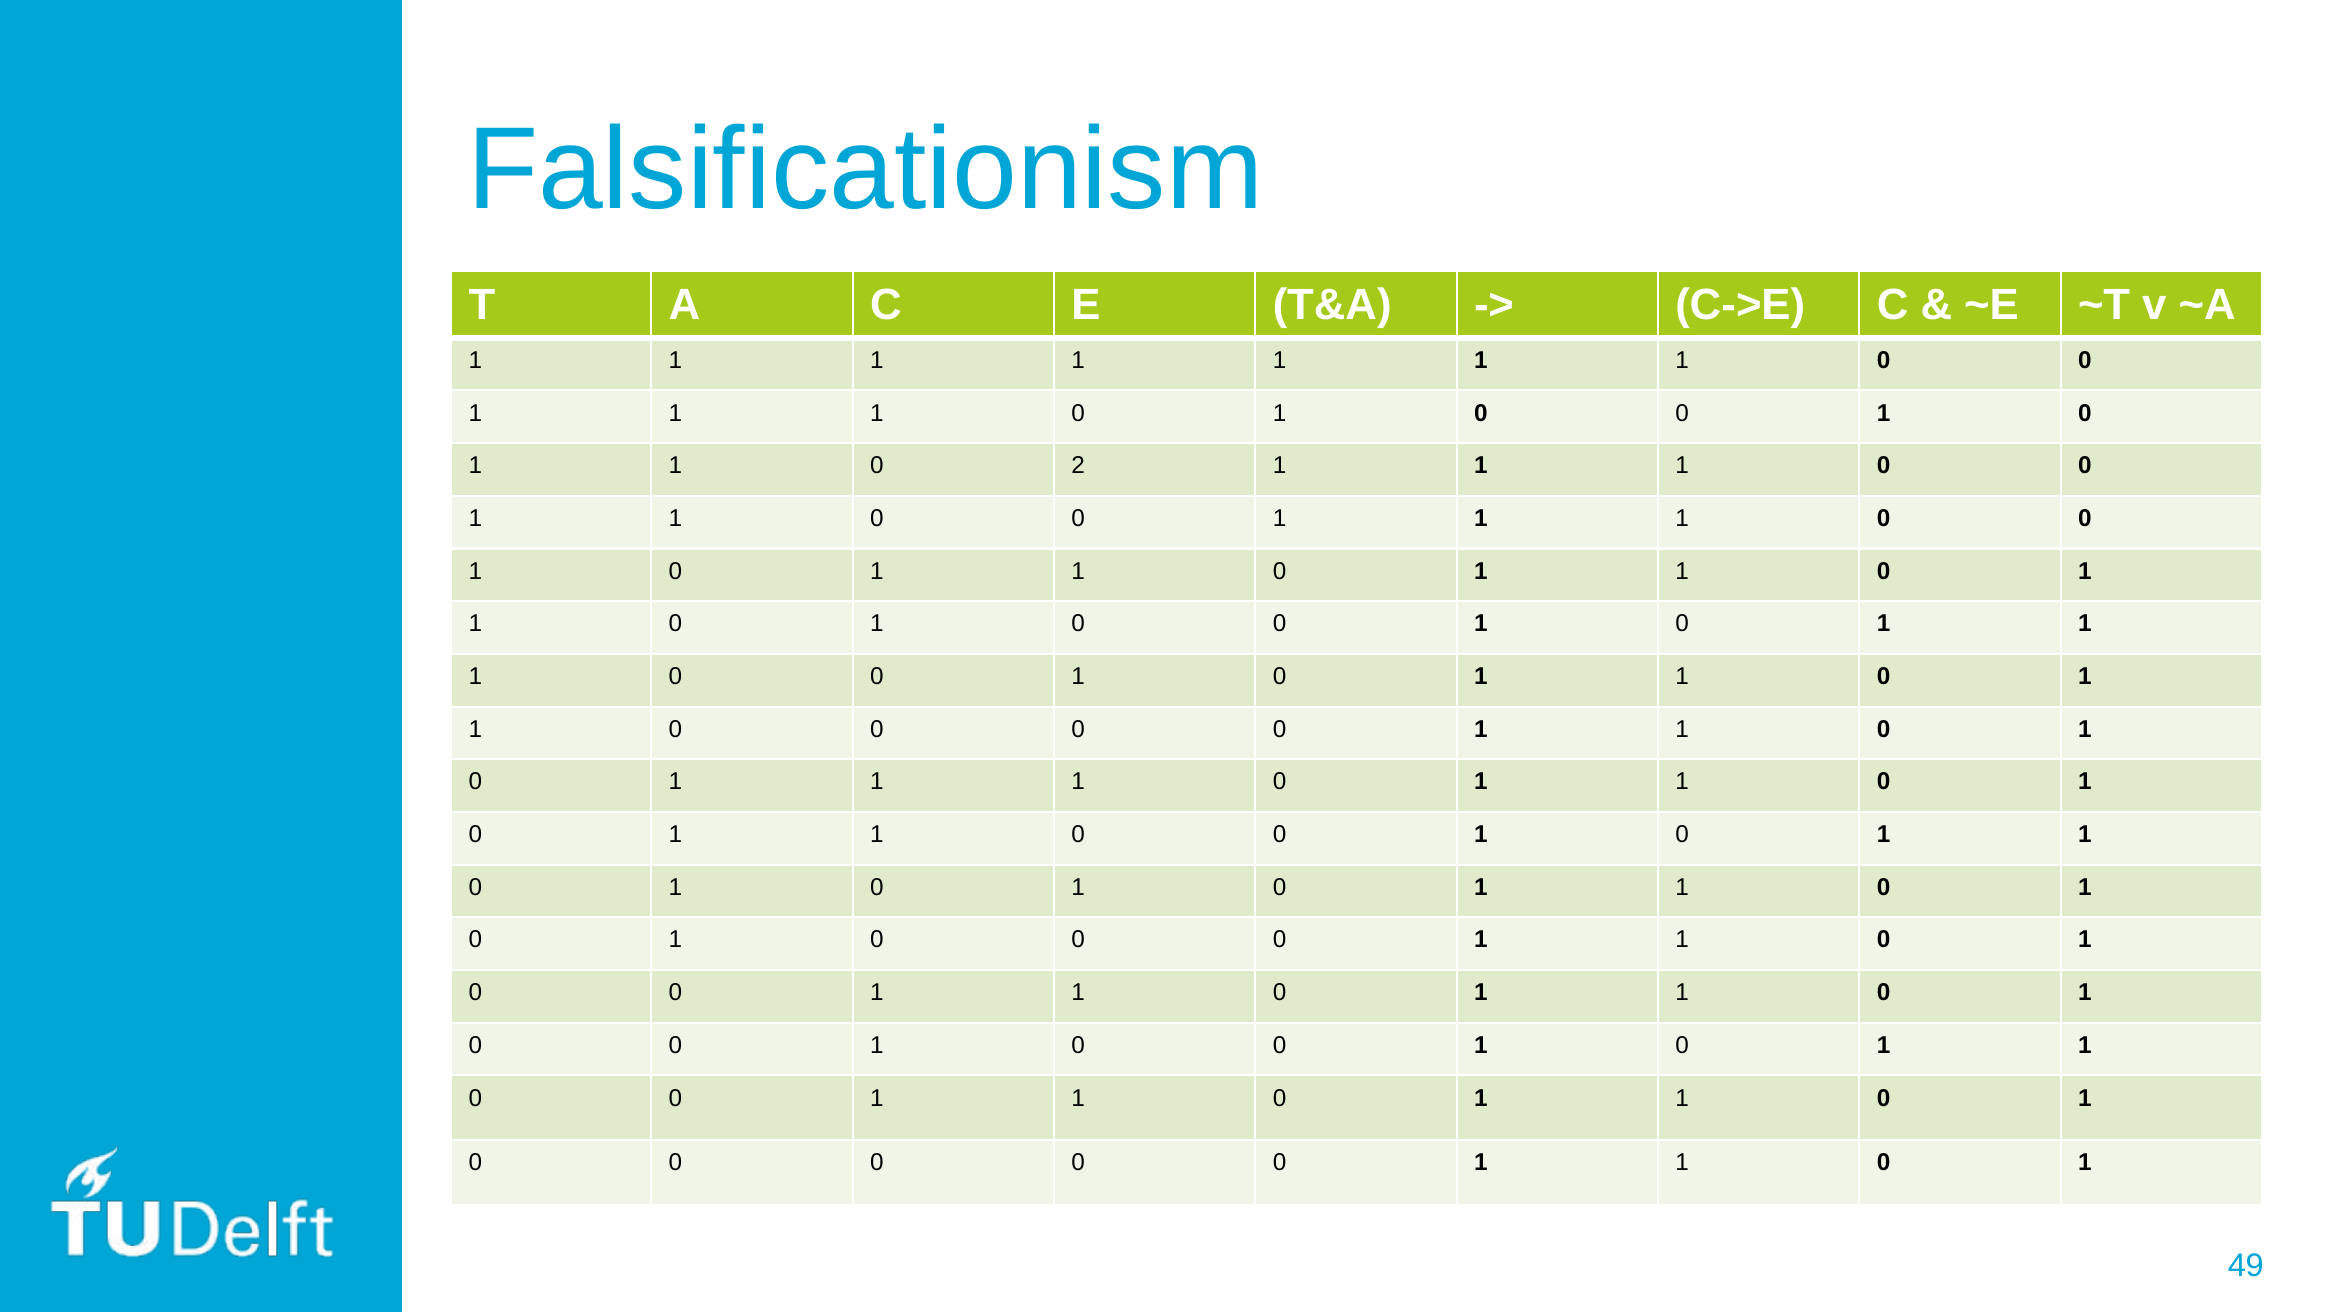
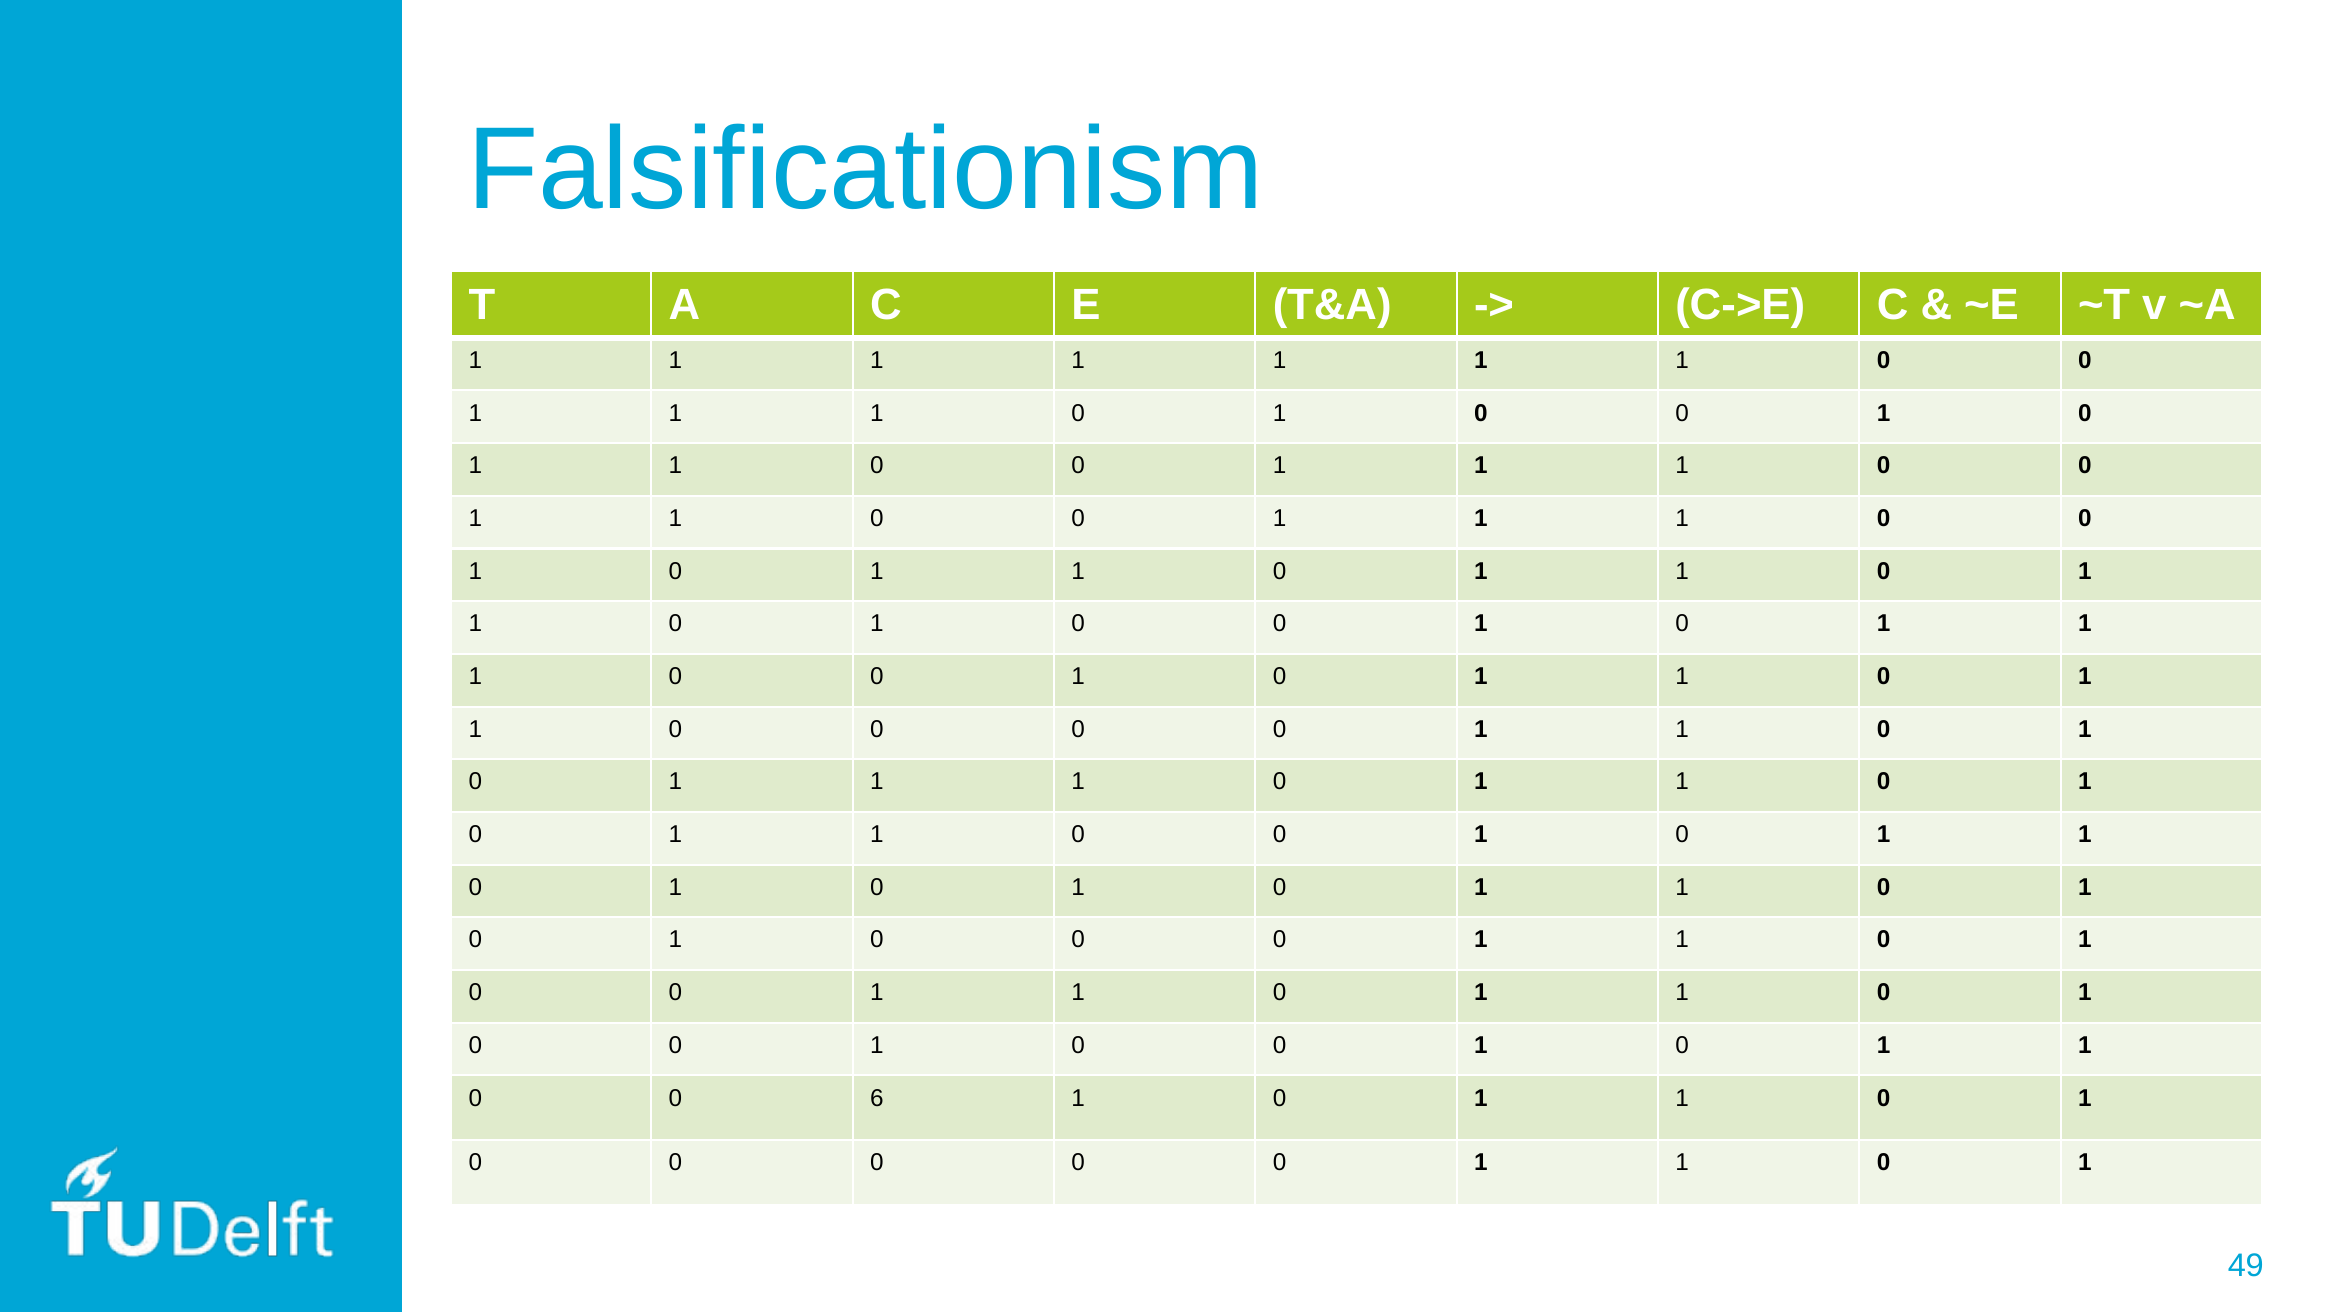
2 at (1078, 466): 2 -> 0
1 at (877, 1098): 1 -> 6
